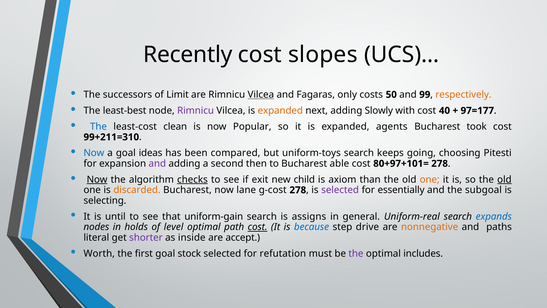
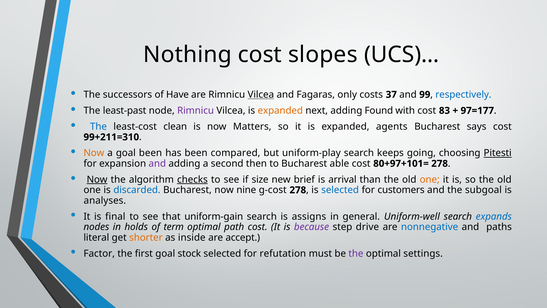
Recently: Recently -> Nothing
Limit: Limit -> Have
50: 50 -> 37
respectively colour: orange -> blue
least-best: least-best -> least-past
Slowly: Slowly -> Found
40: 40 -> 83
Popular: Popular -> Matters
took: took -> says
Now at (94, 153) colour: blue -> orange
goal ideas: ideas -> been
uniform-toys: uniform-toys -> uniform-play
Pitesti underline: none -> present
exit: exit -> size
child: child -> brief
axiom: axiom -> arrival
old at (504, 179) underline: present -> none
discarded colour: orange -> blue
lane: lane -> nine
selected at (340, 190) colour: purple -> blue
essentially: essentially -> customers
selecting: selecting -> analyses
until: until -> final
Uniform-real: Uniform-real -> Uniform-well
level: level -> term
cost at (258, 227) underline: present -> none
because colour: blue -> purple
nonnegative colour: orange -> blue
shorter colour: purple -> orange
Worth: Worth -> Factor
includes: includes -> settings
